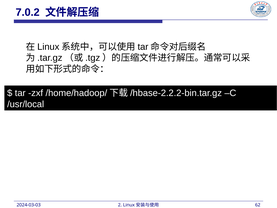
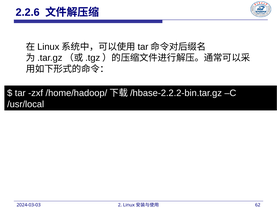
7.0.2: 7.0.2 -> 2.2.6
